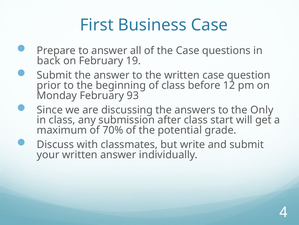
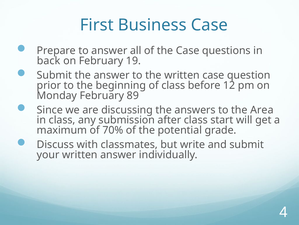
93: 93 -> 89
Only: Only -> Area
